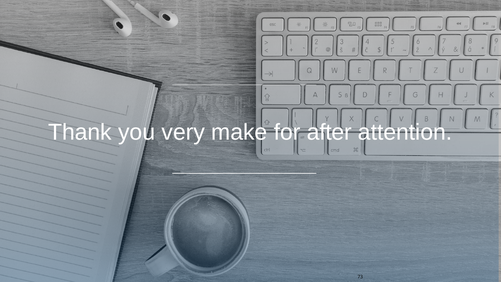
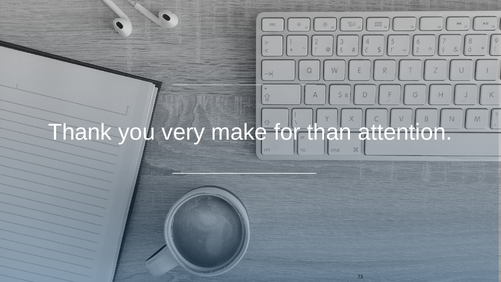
after: after -> than
